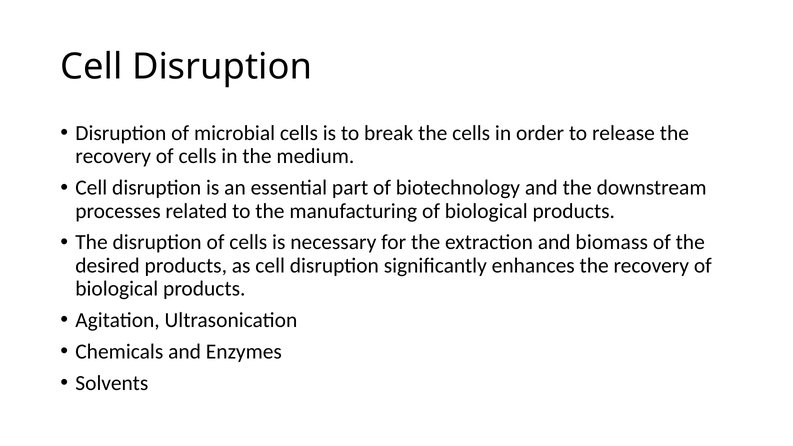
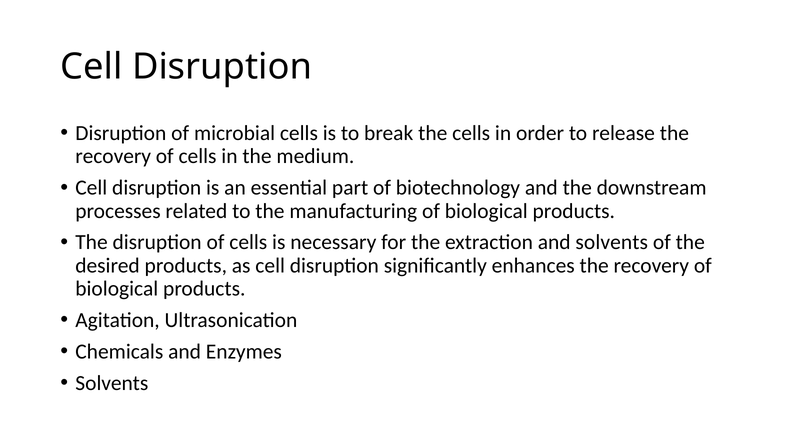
and biomass: biomass -> solvents
